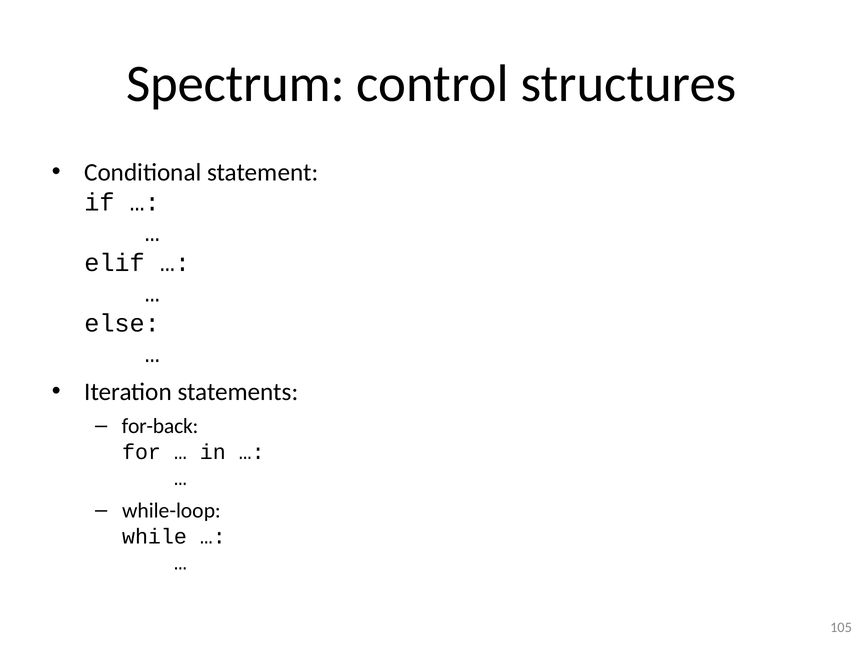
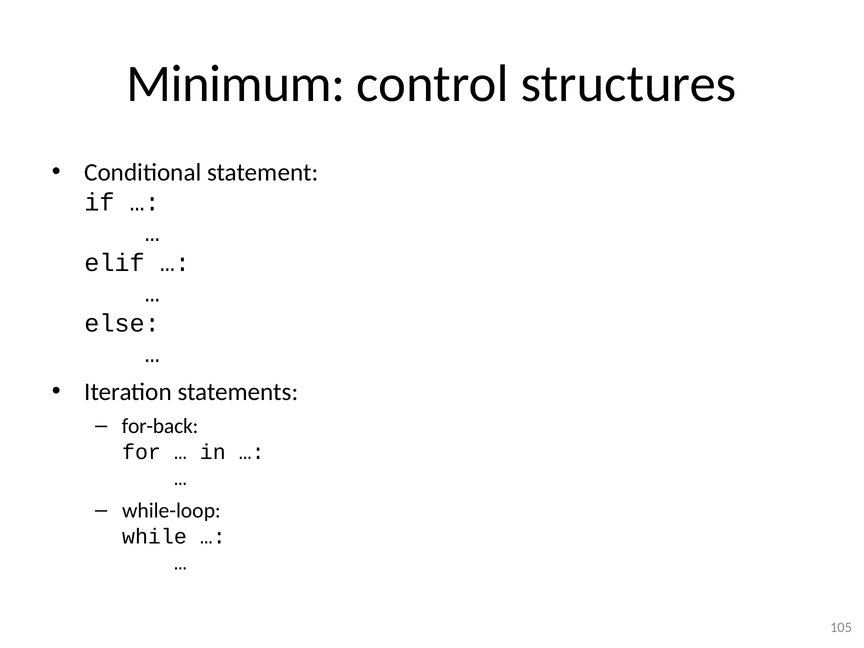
Spectrum: Spectrum -> Minimum
